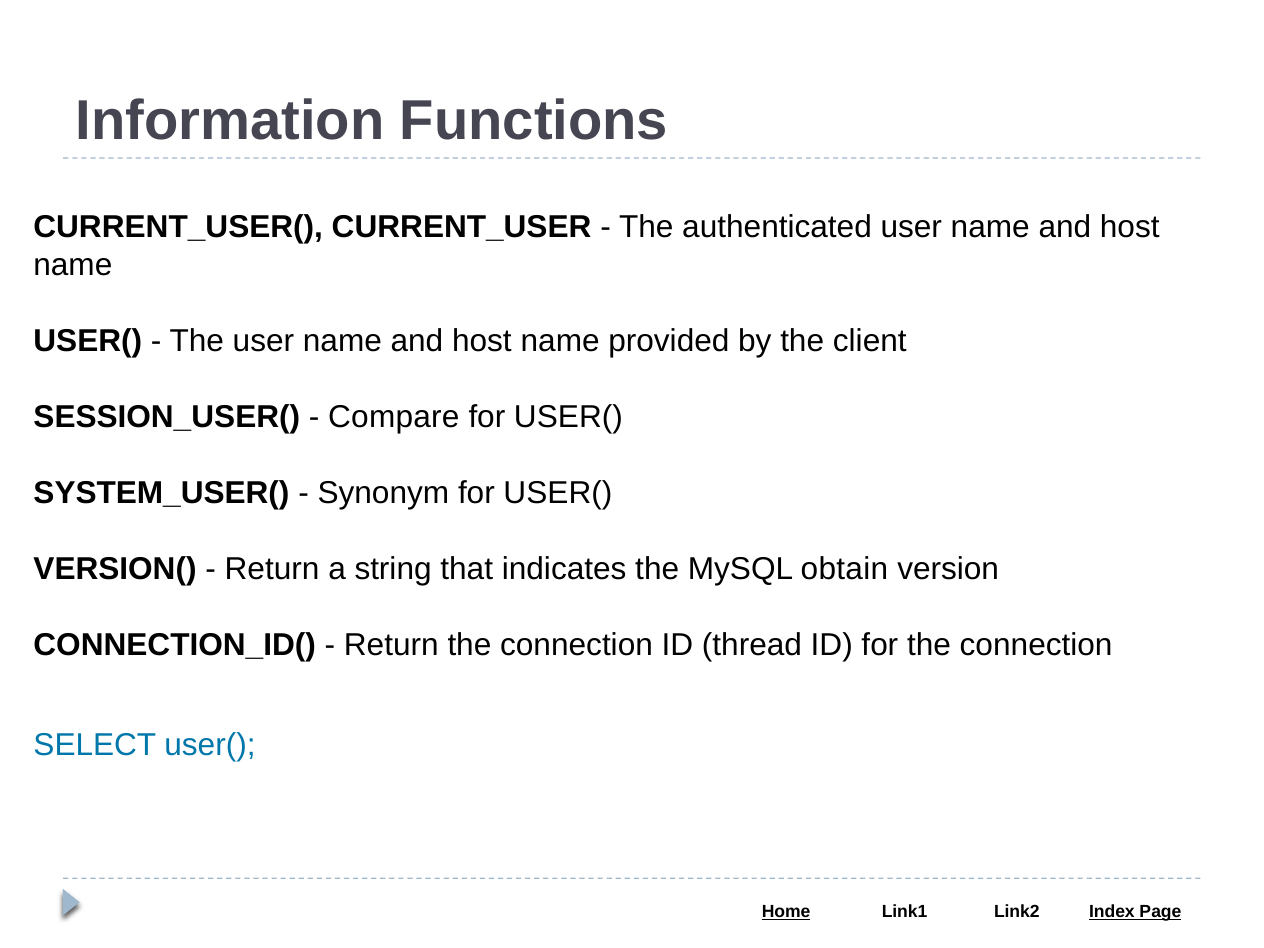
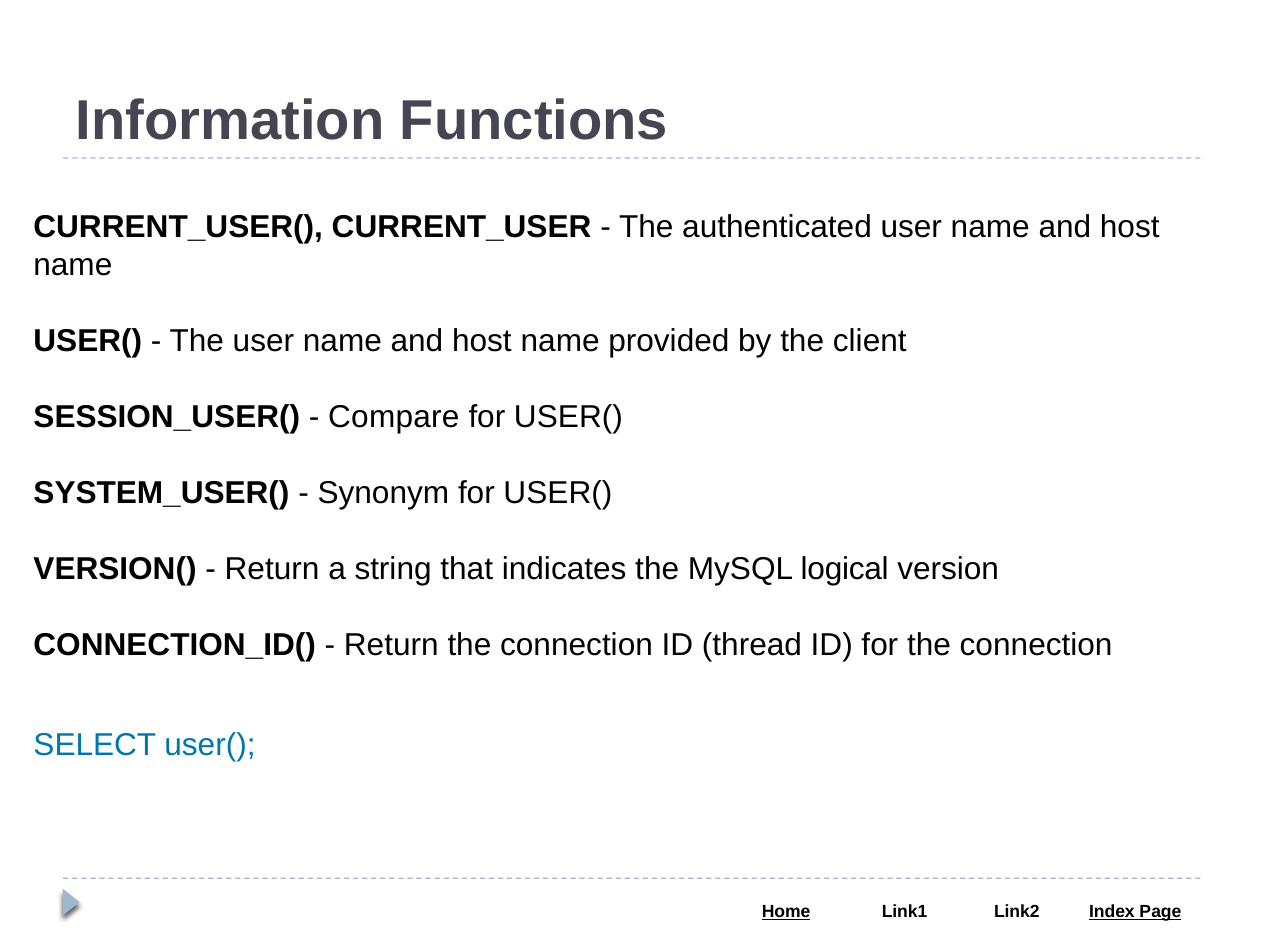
obtain: obtain -> logical
